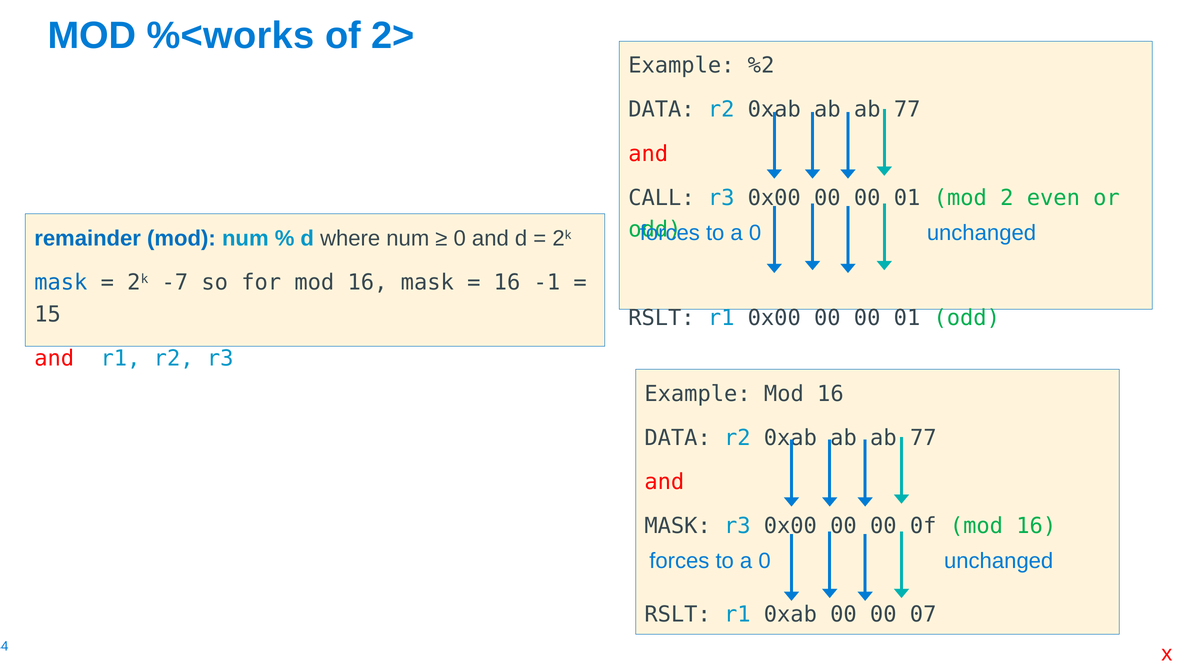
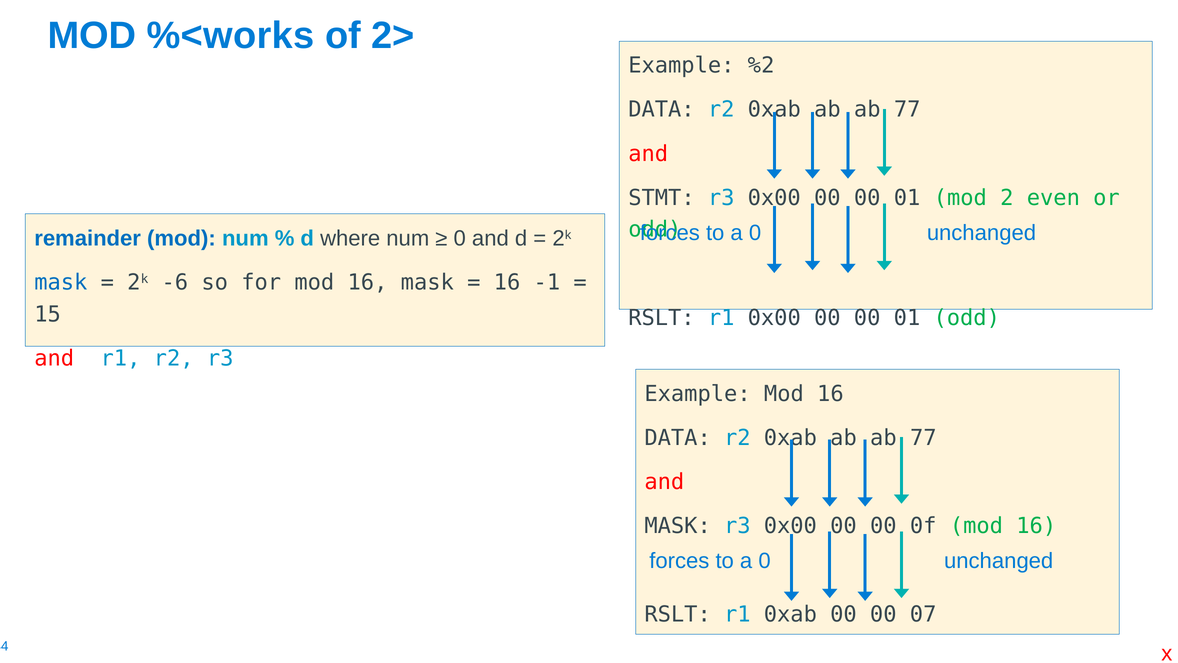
CALL: CALL -> STMT
-7: -7 -> -6
